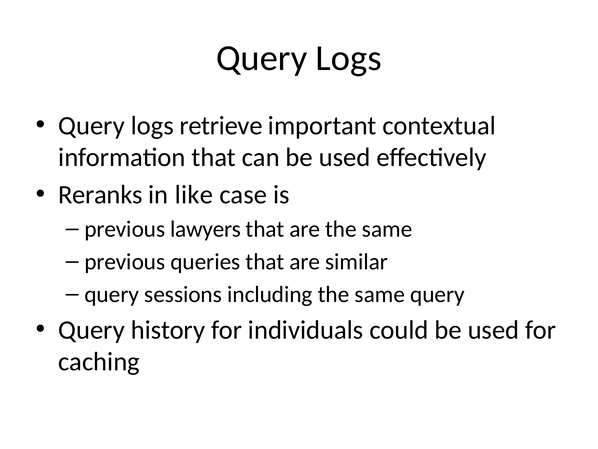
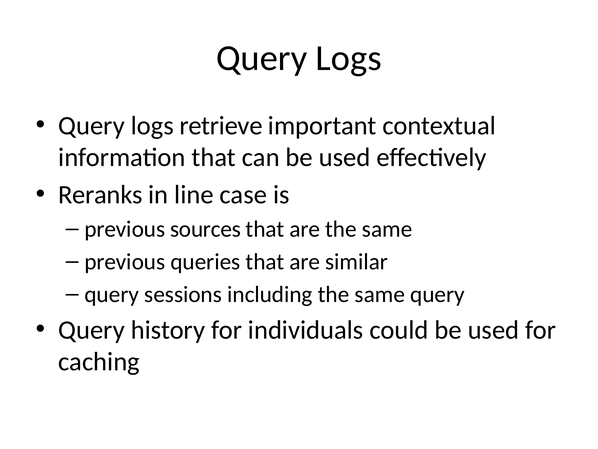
like: like -> line
lawyers: lawyers -> sources
